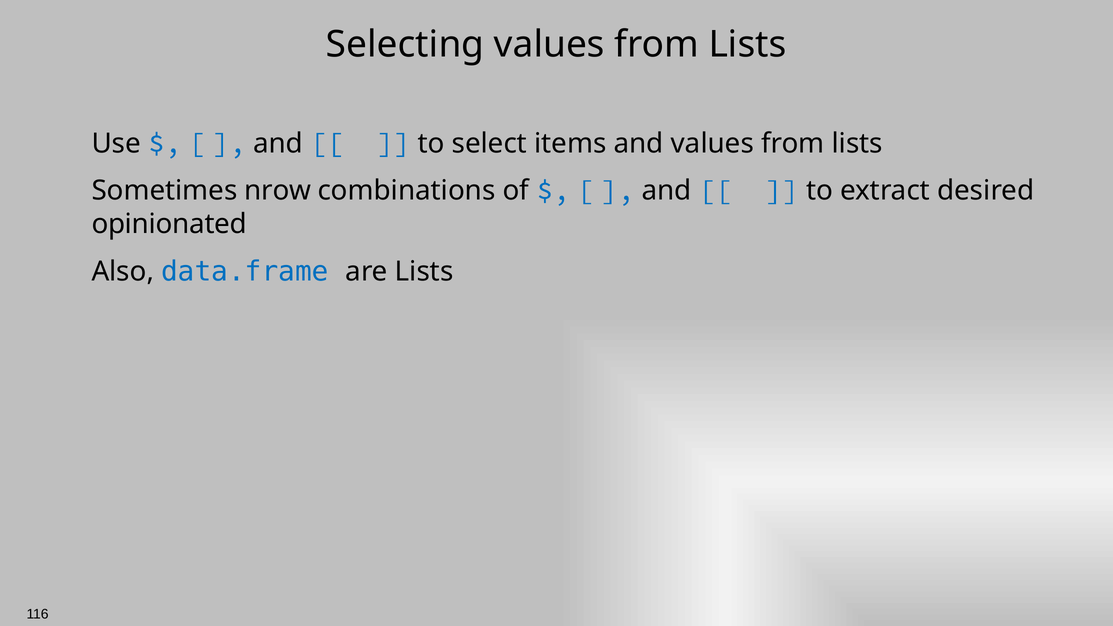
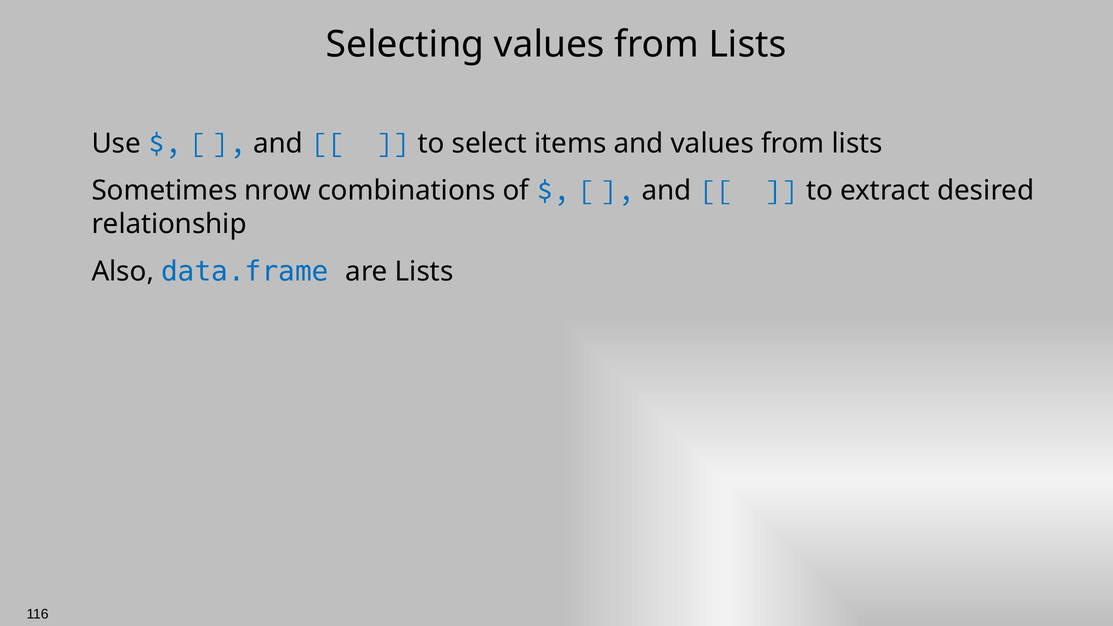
opinionated: opinionated -> relationship
